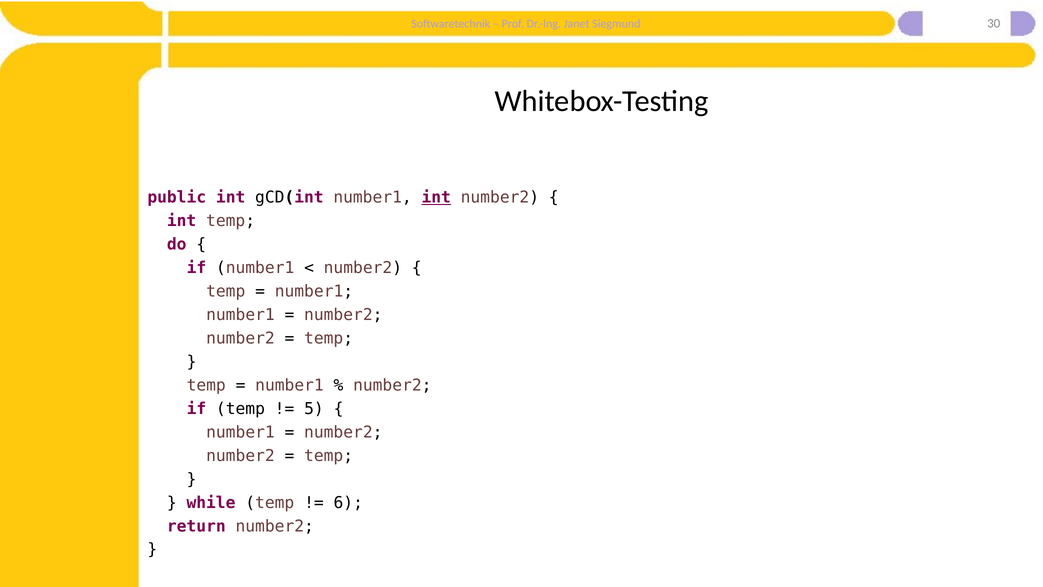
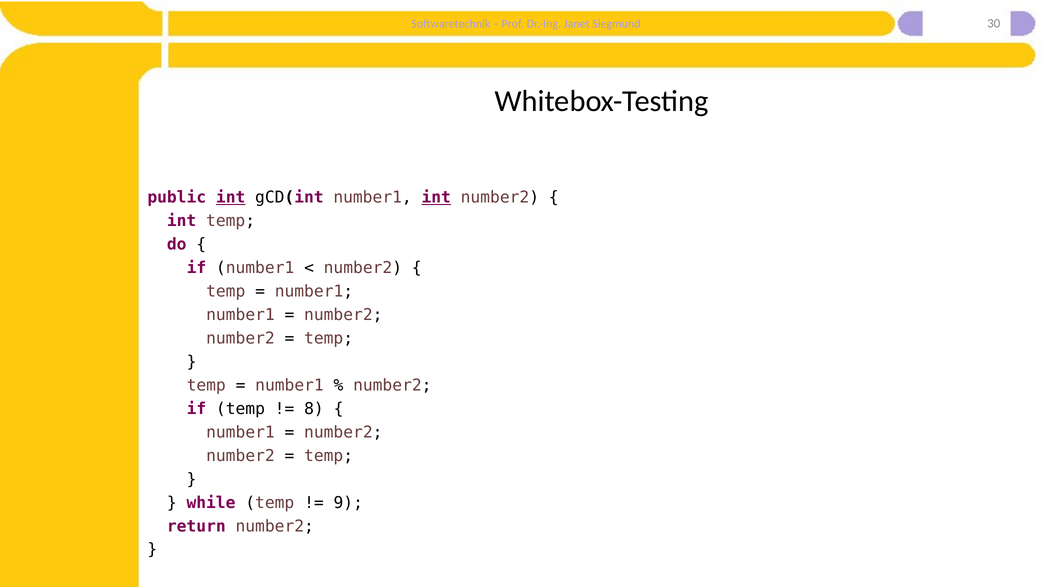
int at (231, 197) underline: none -> present
5: 5 -> 8
6: 6 -> 9
